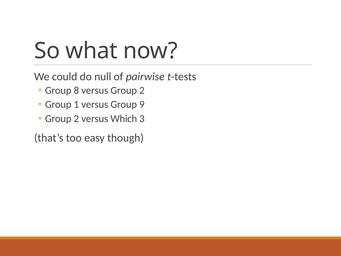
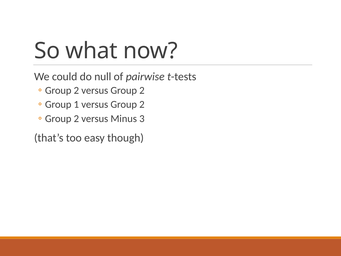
8 at (76, 90): 8 -> 2
1 versus Group 9: 9 -> 2
Which: Which -> Minus
